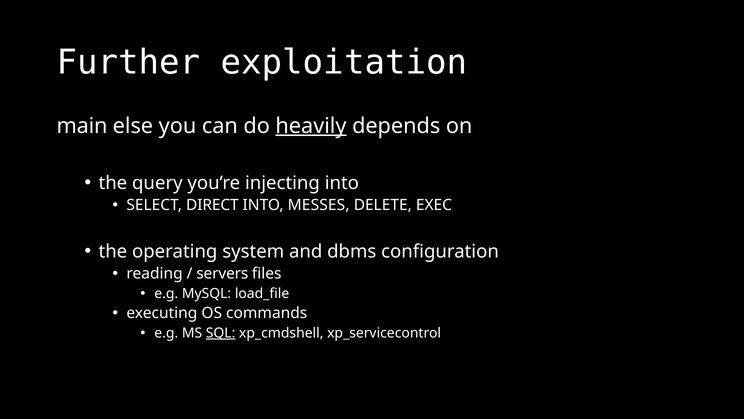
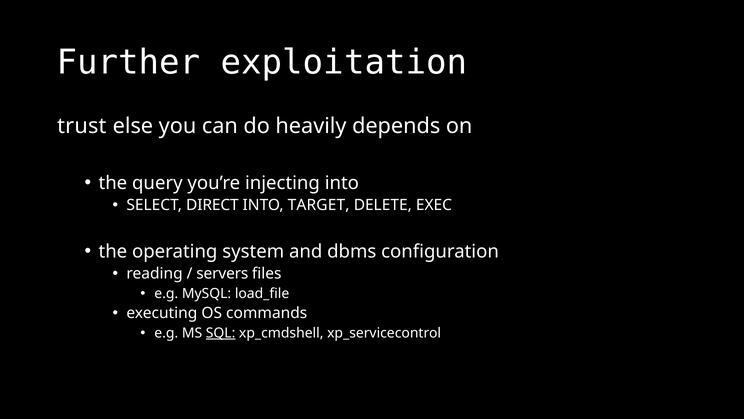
main: main -> trust
heavily underline: present -> none
MESSES: MESSES -> TARGET
